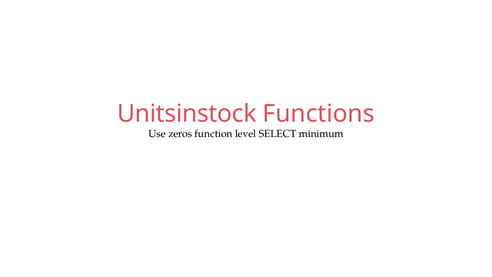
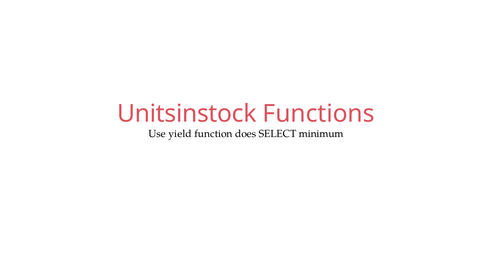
zeros: zeros -> yield
level: level -> does
